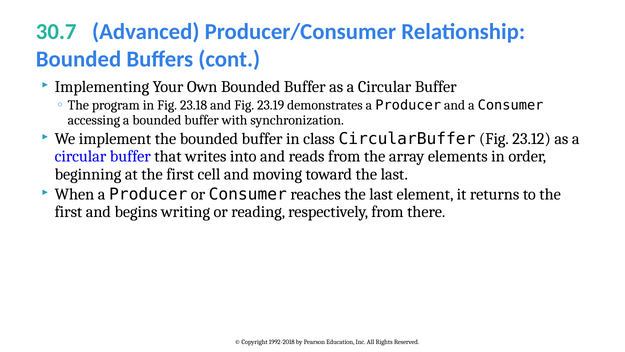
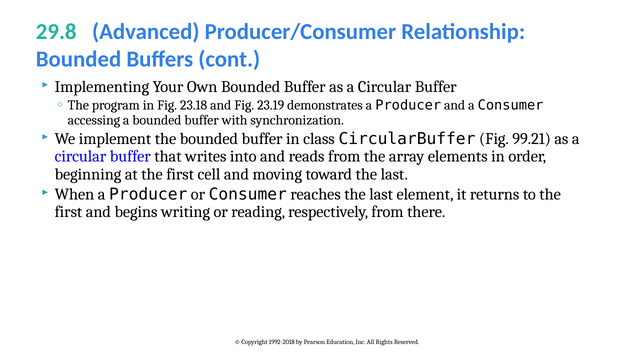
30.7: 30.7 -> 29.8
23.12: 23.12 -> 99.21
